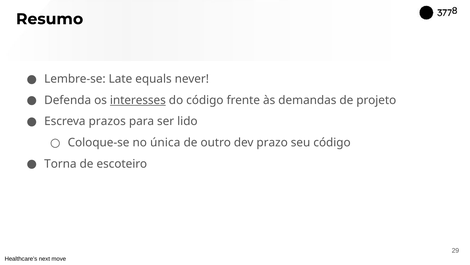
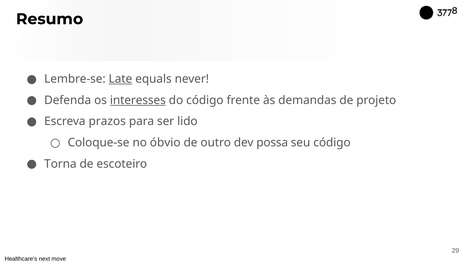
Late underline: none -> present
única: única -> óbvio
prazo: prazo -> possa
